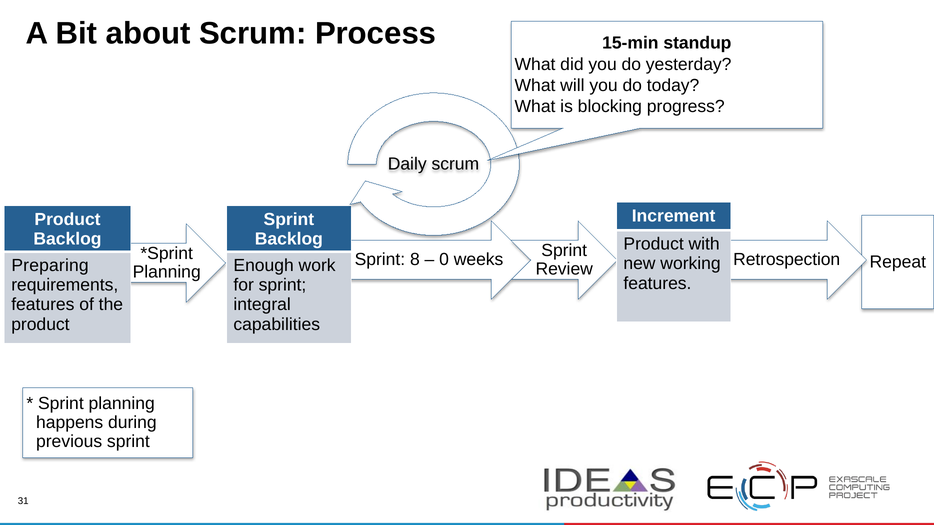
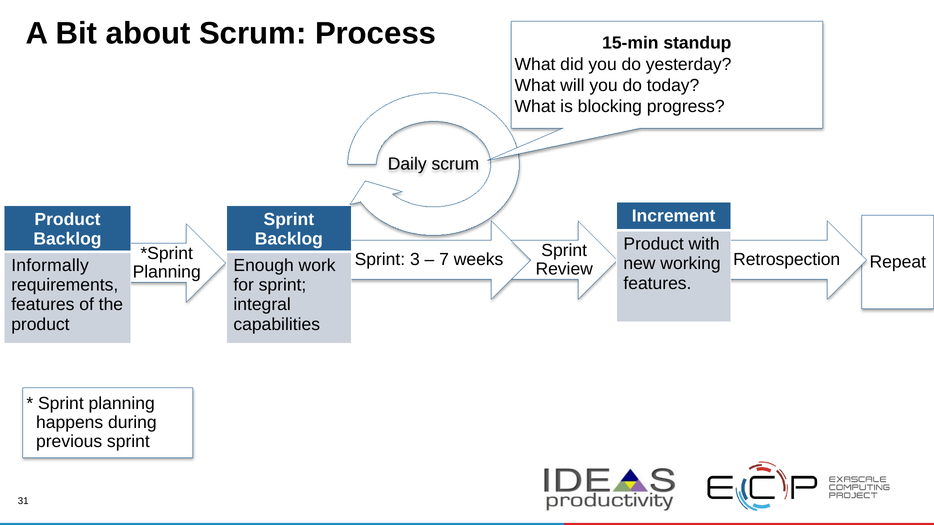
8: 8 -> 3
0: 0 -> 7
Preparing: Preparing -> Informally
